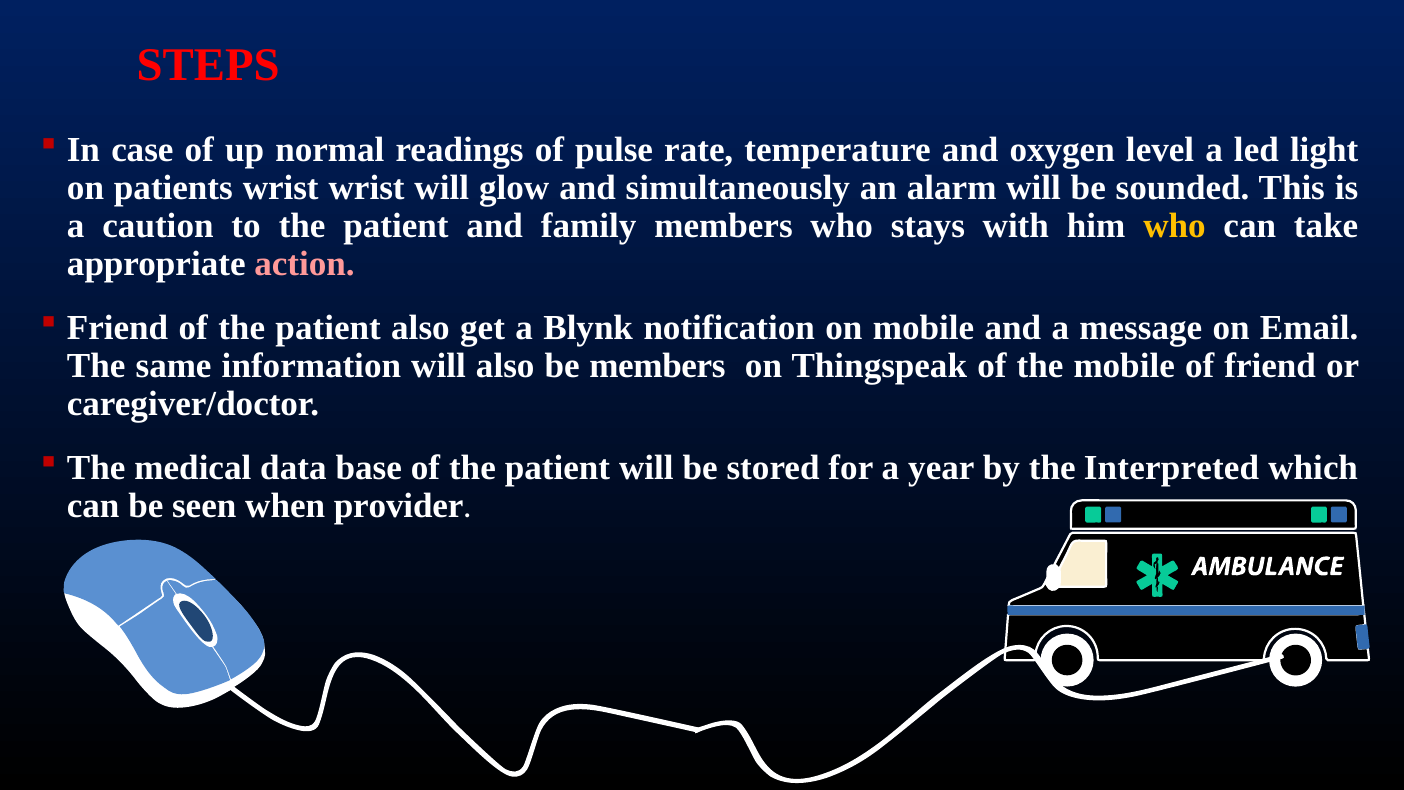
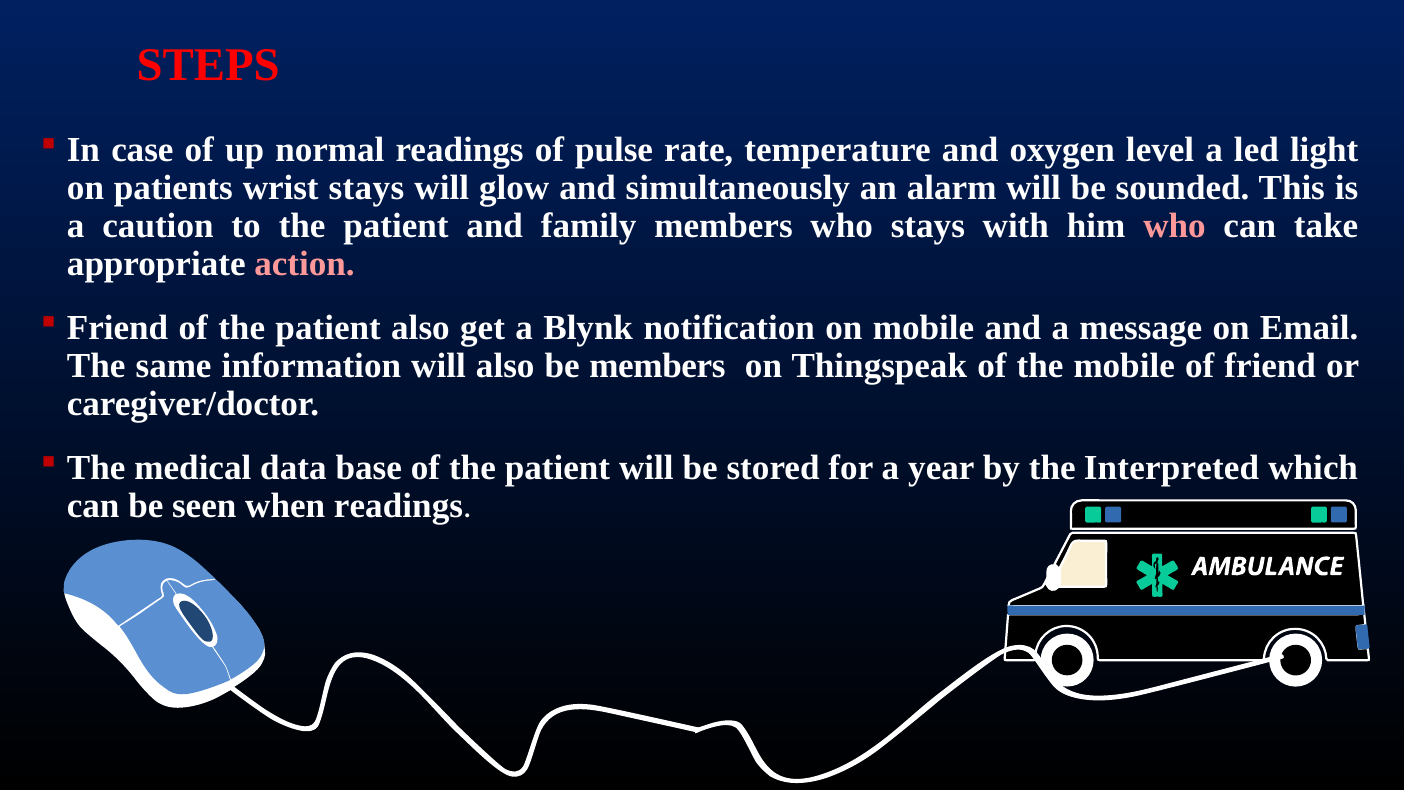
wrist wrist: wrist -> stays
who at (1174, 226) colour: yellow -> pink
when provider: provider -> readings
